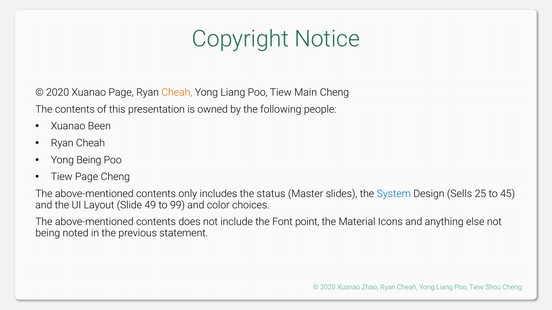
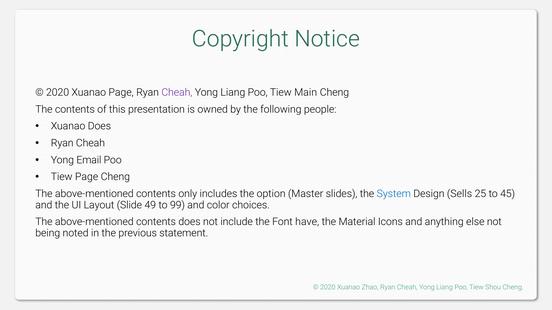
Cheah at (177, 93) colour: orange -> purple
Xuanao Been: Been -> Does
Yong Being: Being -> Email
status: status -> option
point: point -> have
